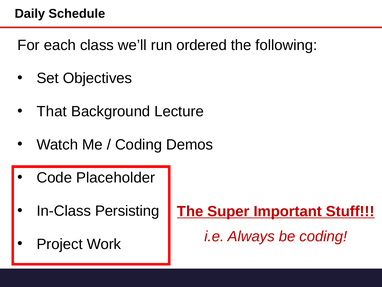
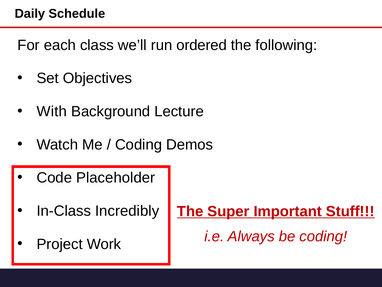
That: That -> With
Persisting: Persisting -> Incredibly
